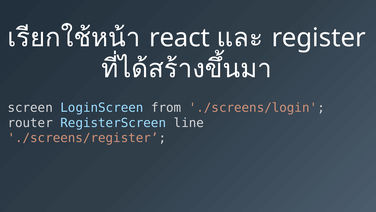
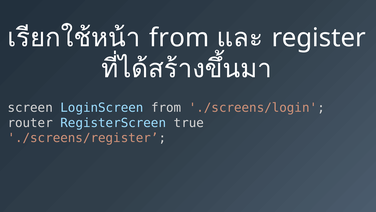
react at (179, 38): react -> from
line: line -> true
